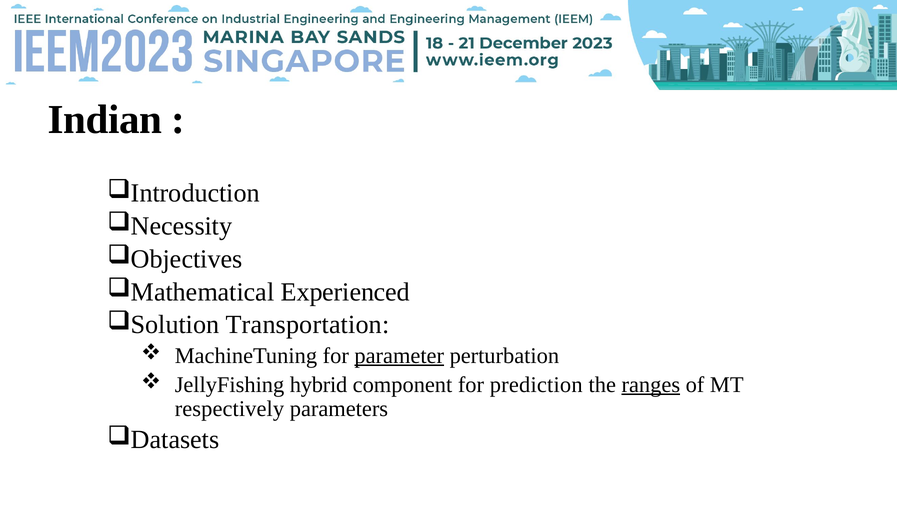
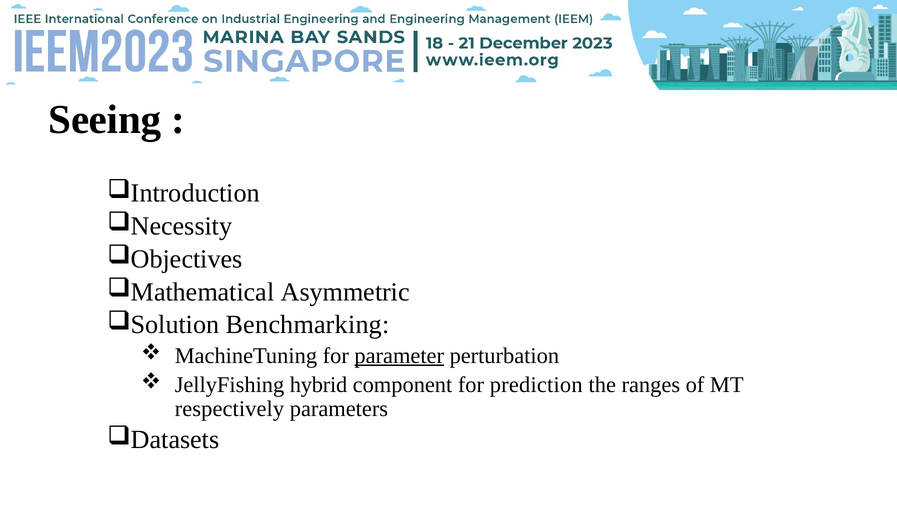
Indian: Indian -> Seeing
Experienced: Experienced -> Asymmetric
Transportation: Transportation -> Benchmarking
ranges underline: present -> none
